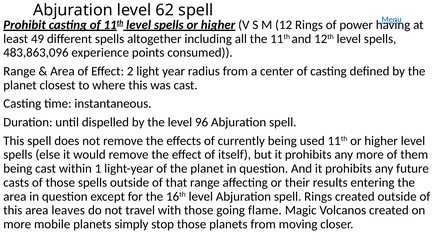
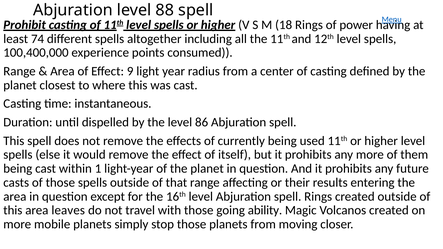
62: 62 -> 88
12: 12 -> 18
49: 49 -> 74
483,863,096: 483,863,096 -> 100,400,000
2: 2 -> 9
96: 96 -> 86
flame: flame -> ability
